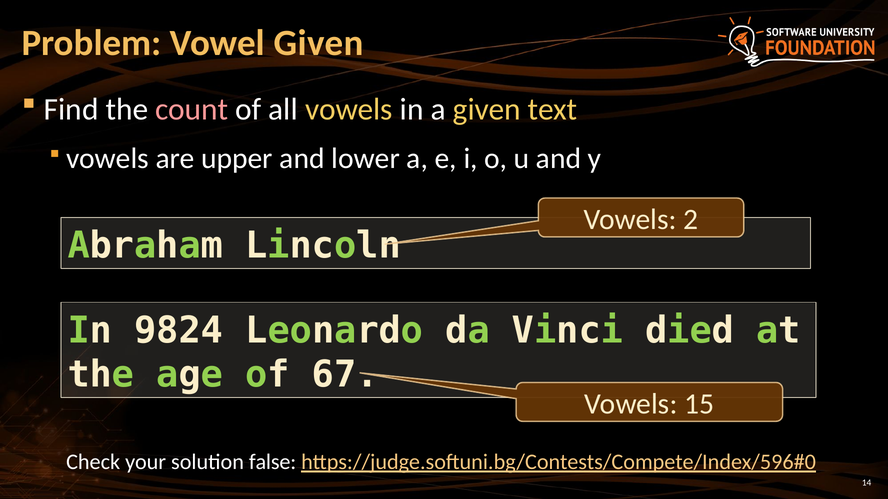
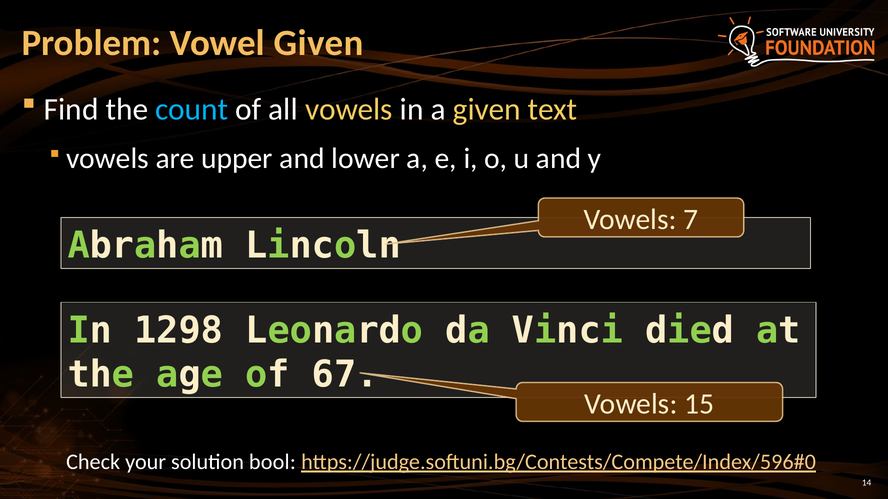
count colour: pink -> light blue
2: 2 -> 7
9824: 9824 -> 1298
false: false -> bool
